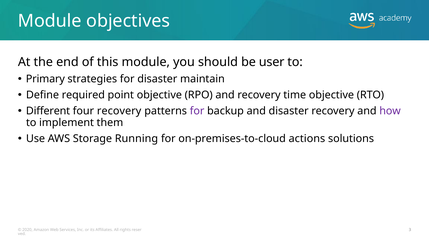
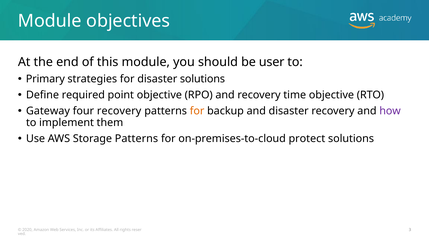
disaster maintain: maintain -> solutions
Different: Different -> Gateway
for at (197, 111) colour: purple -> orange
Storage Running: Running -> Patterns
actions: actions -> protect
